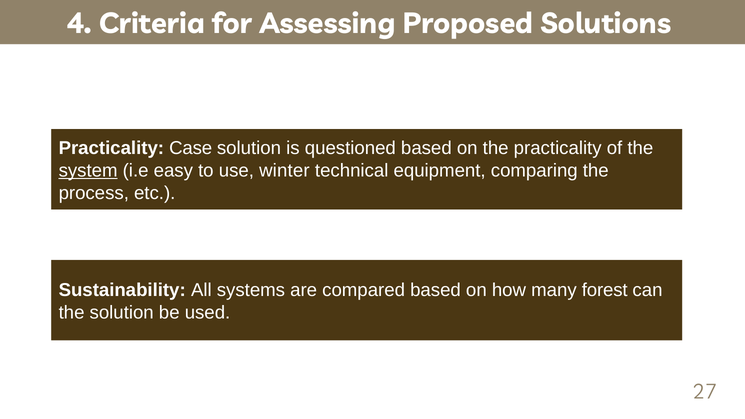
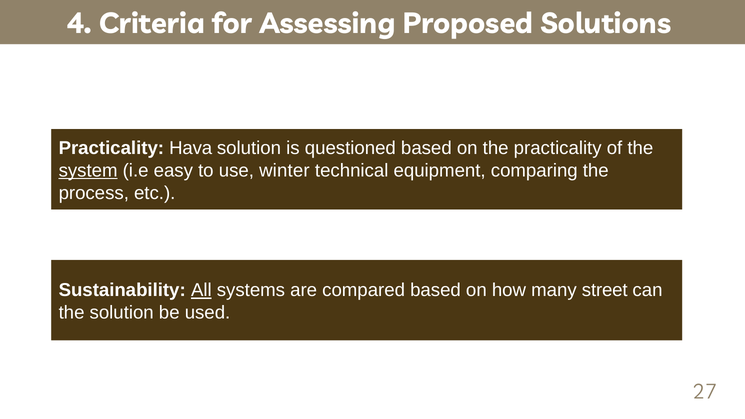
Case: Case -> Hava
All underline: none -> present
forest: forest -> street
